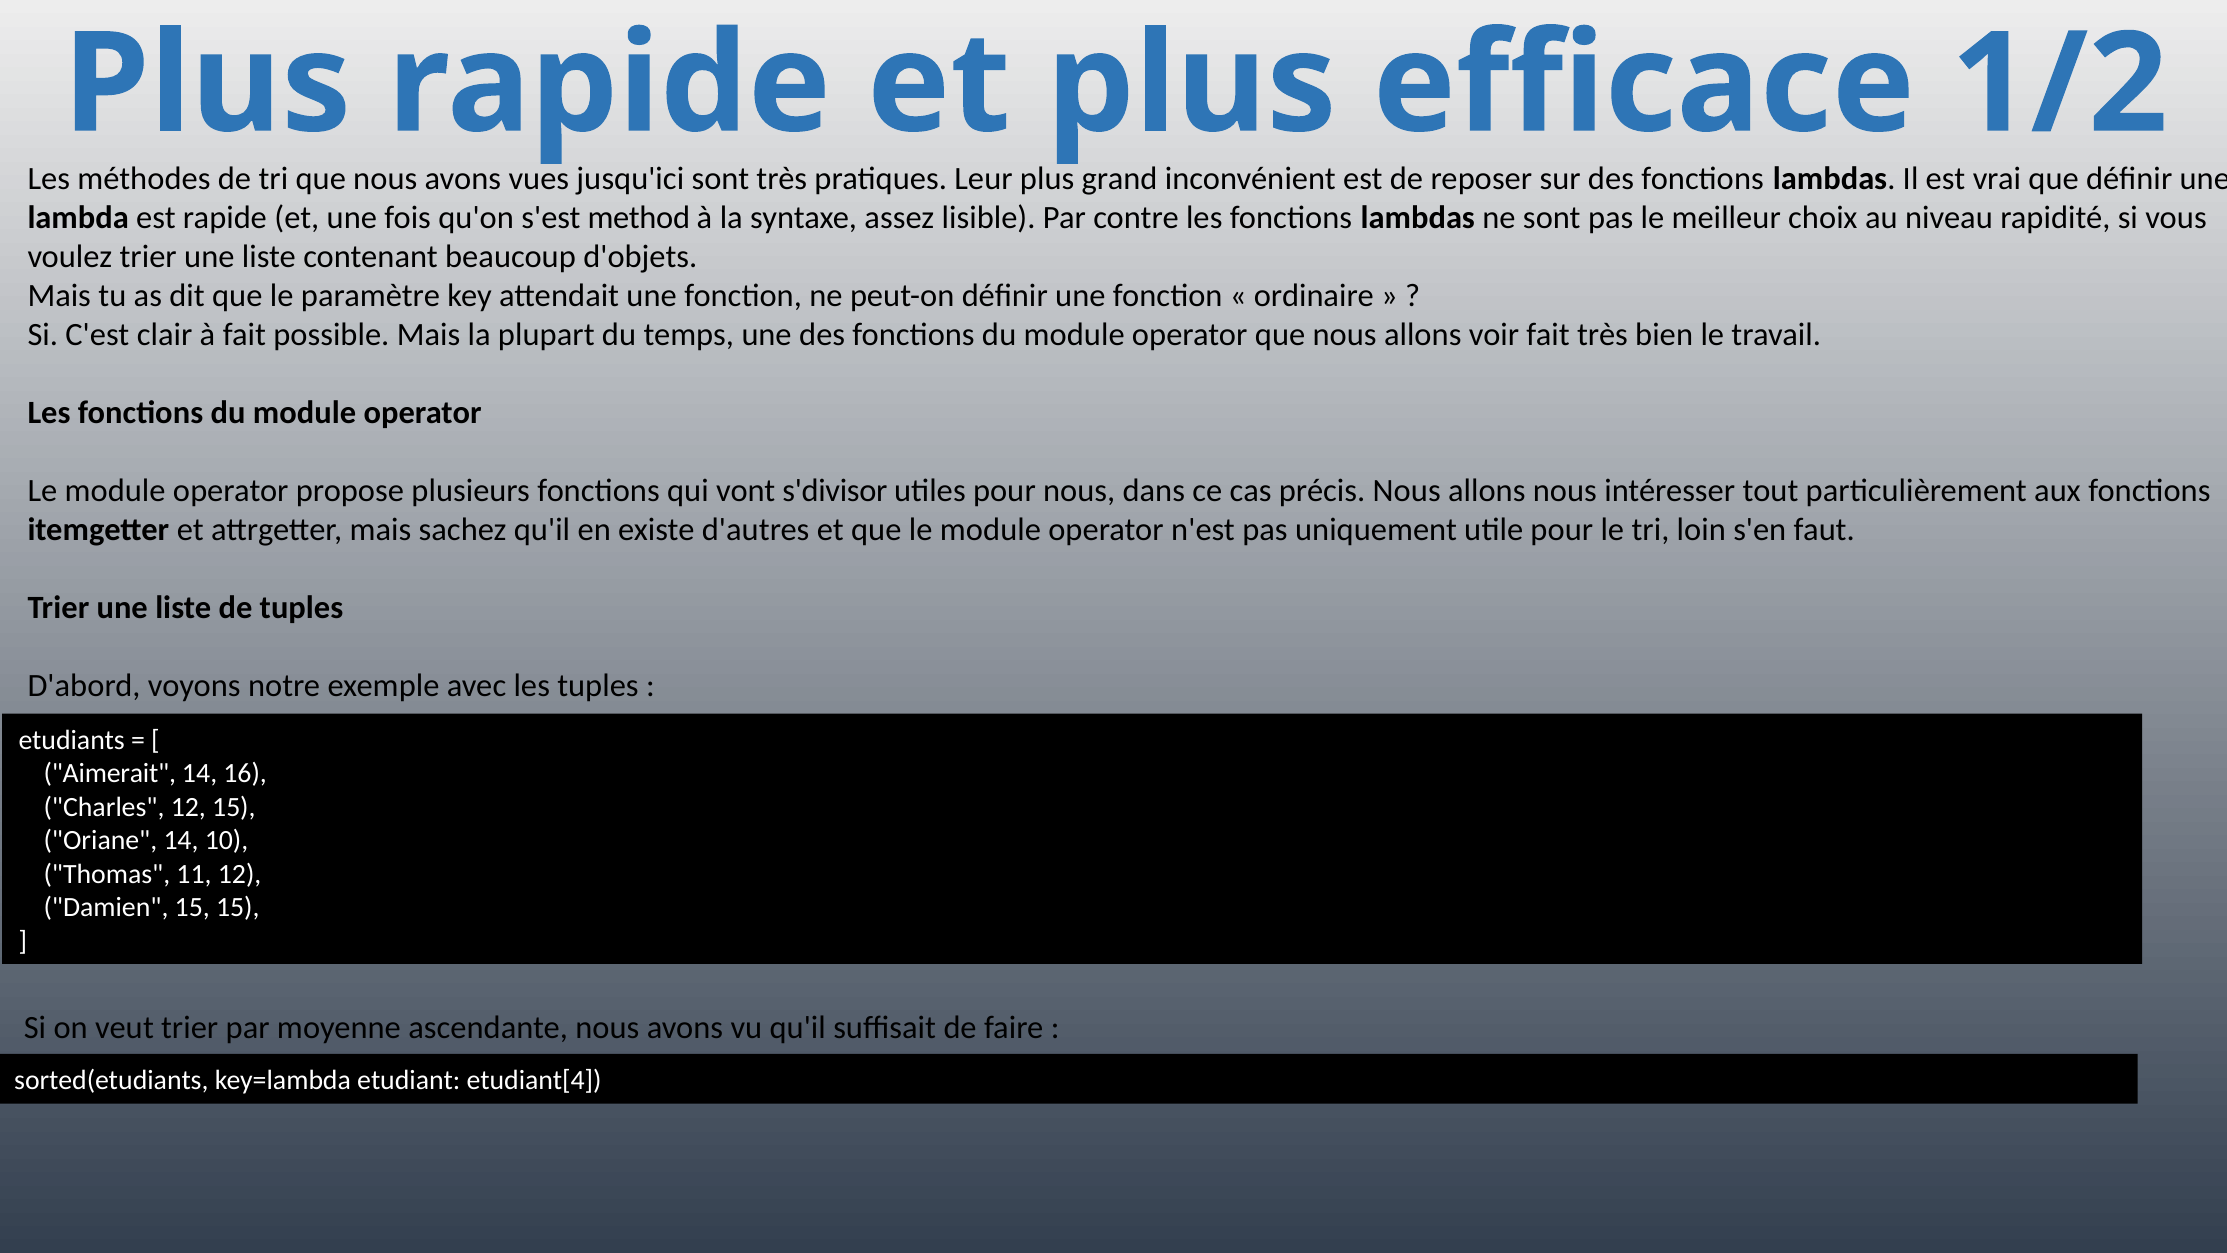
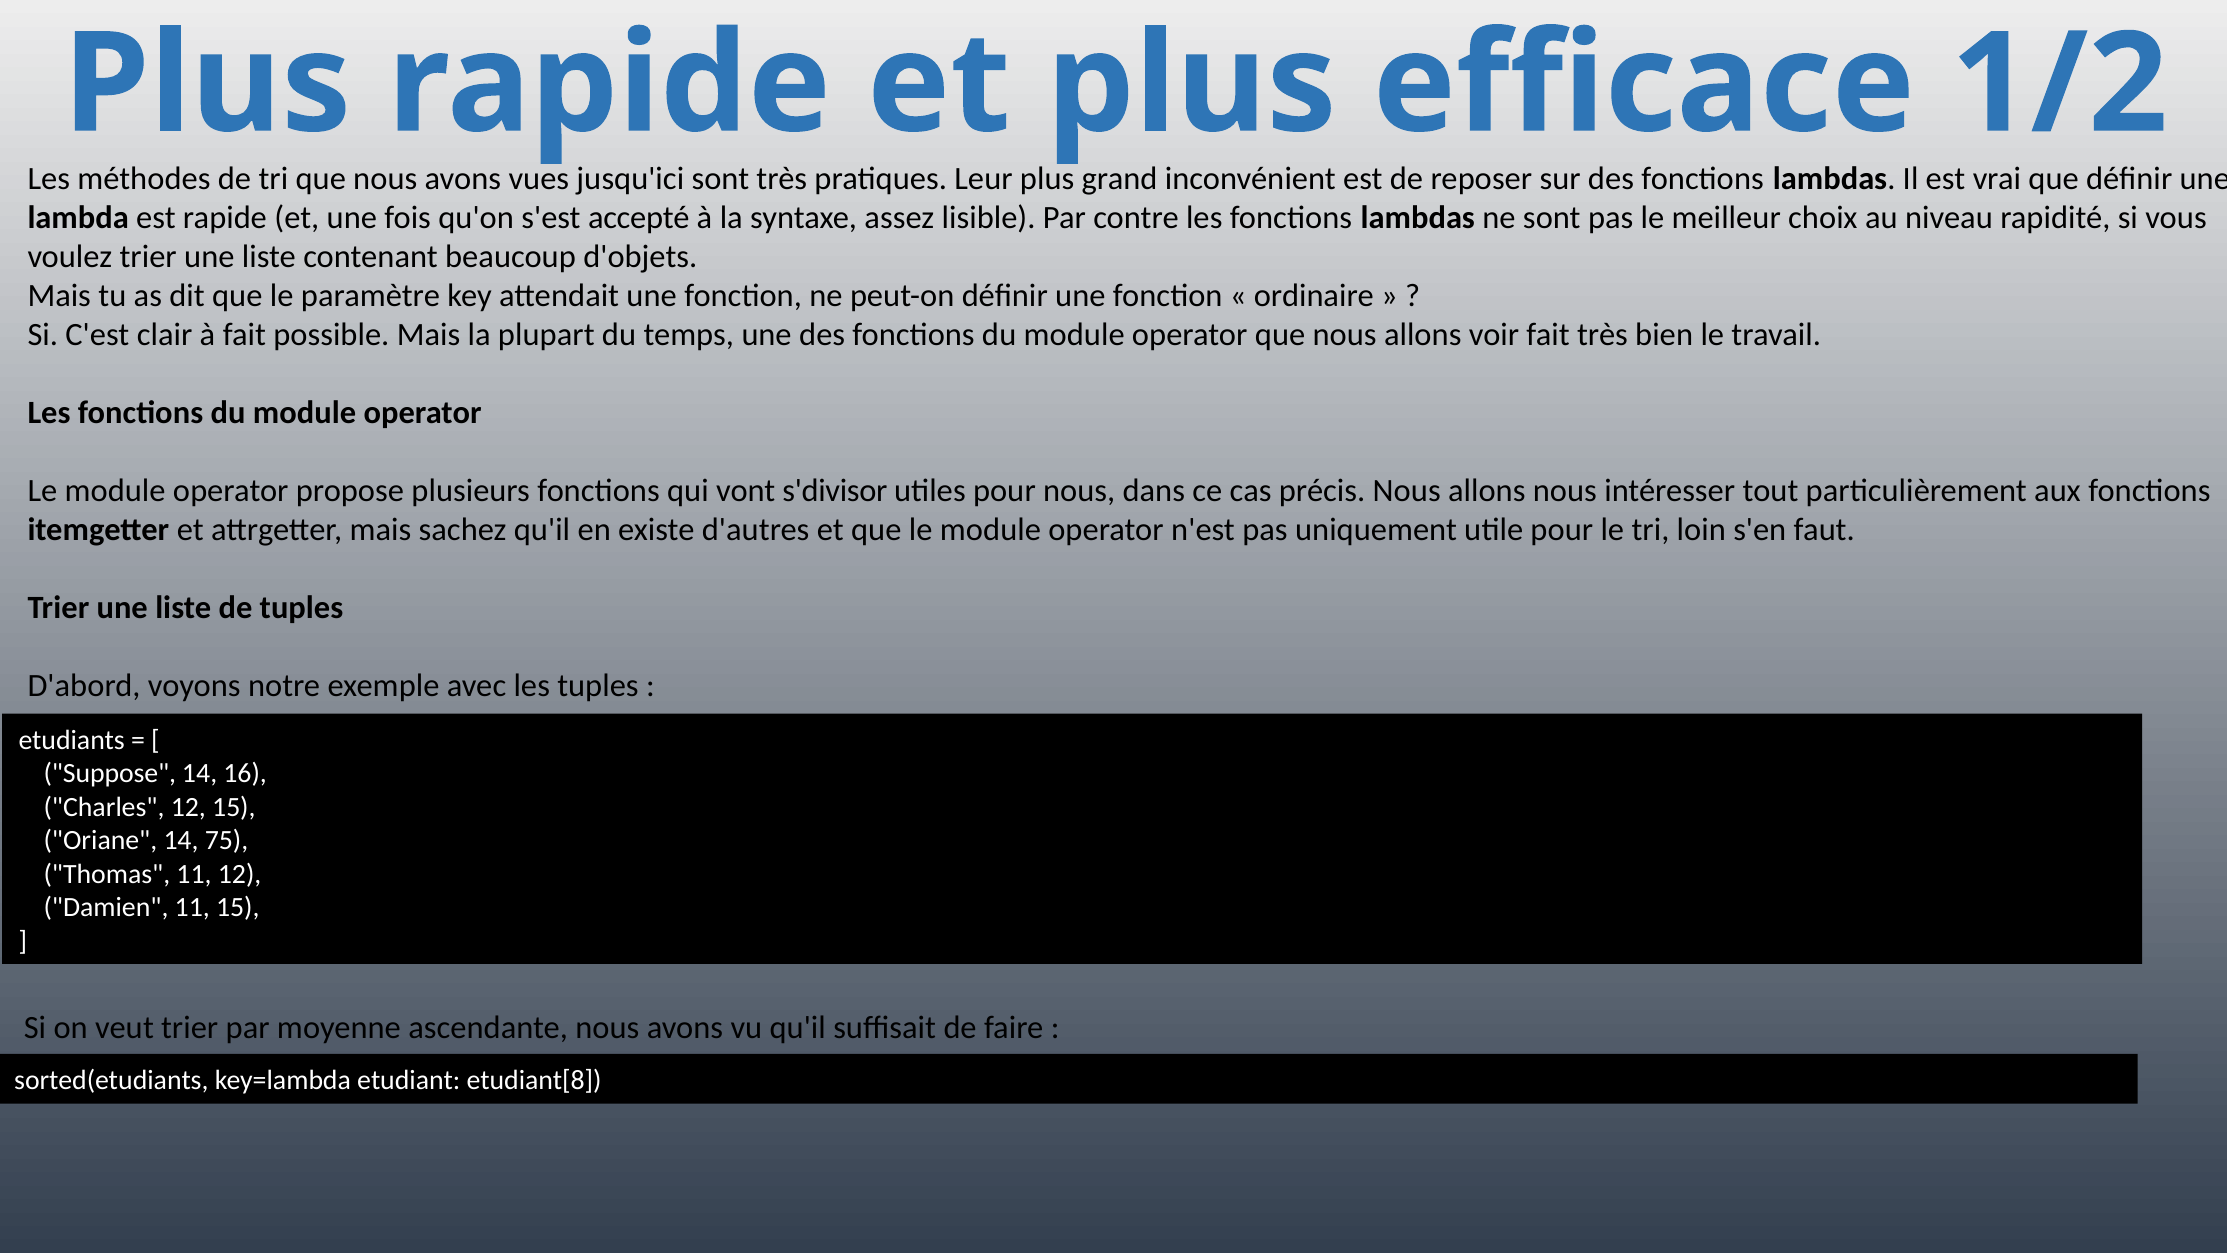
method: method -> accepté
Aimerait: Aimerait -> Suppose
10: 10 -> 75
Damien 15: 15 -> 11
etudiant[4: etudiant[4 -> etudiant[8
